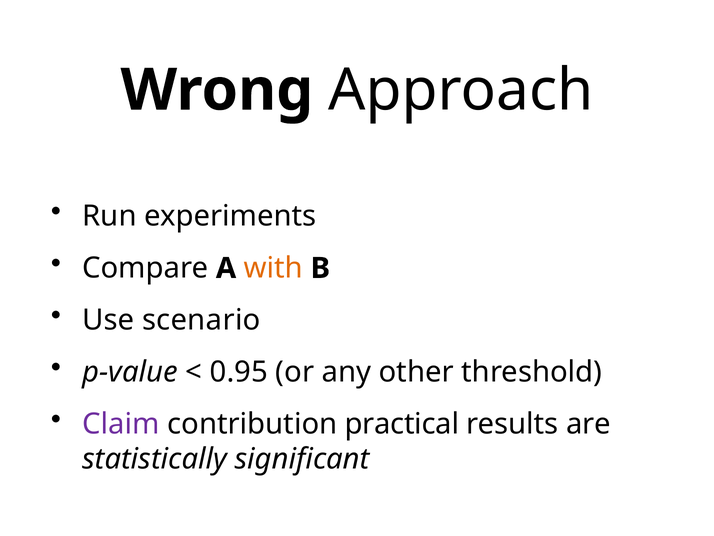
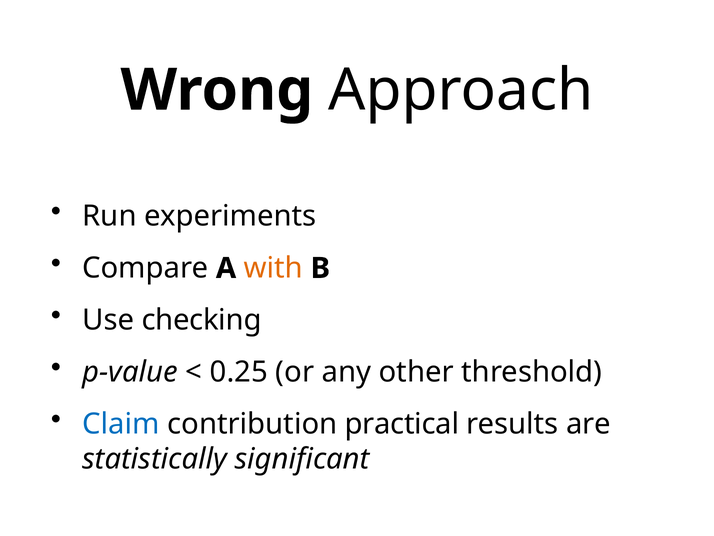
scenario: scenario -> checking
0.95: 0.95 -> 0.25
Claim colour: purple -> blue
